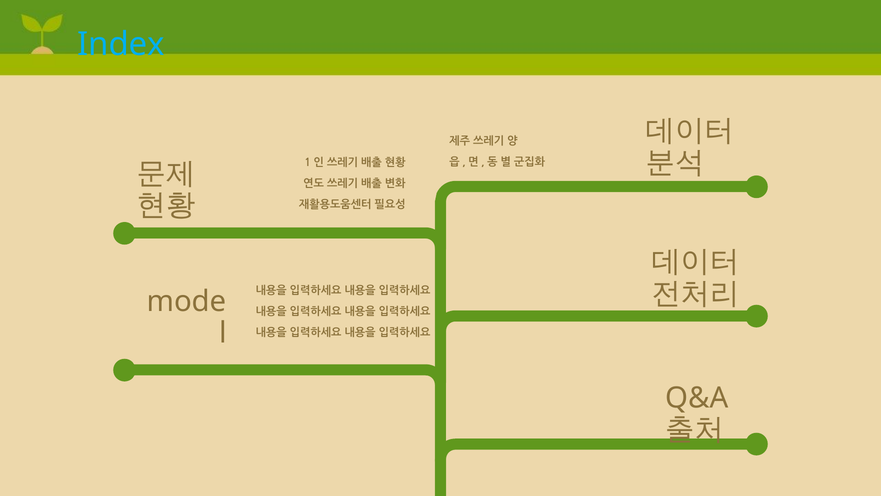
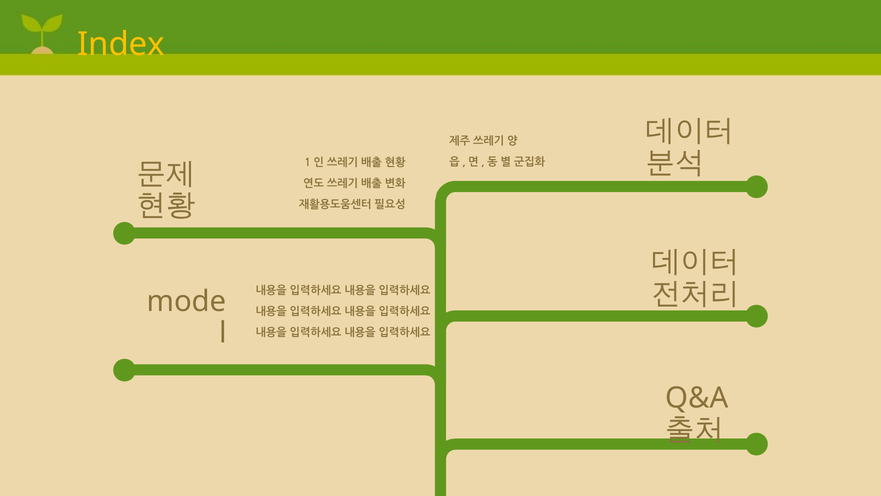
Index colour: light blue -> yellow
